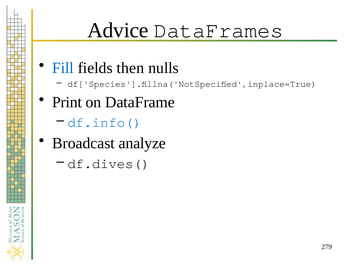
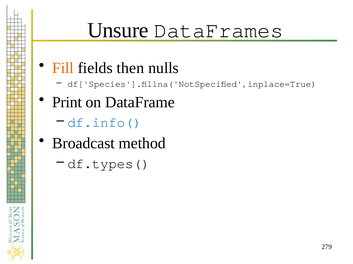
Advice: Advice -> Unsure
Fill colour: blue -> orange
analyze: analyze -> method
df.dives(: df.dives( -> df.types(
